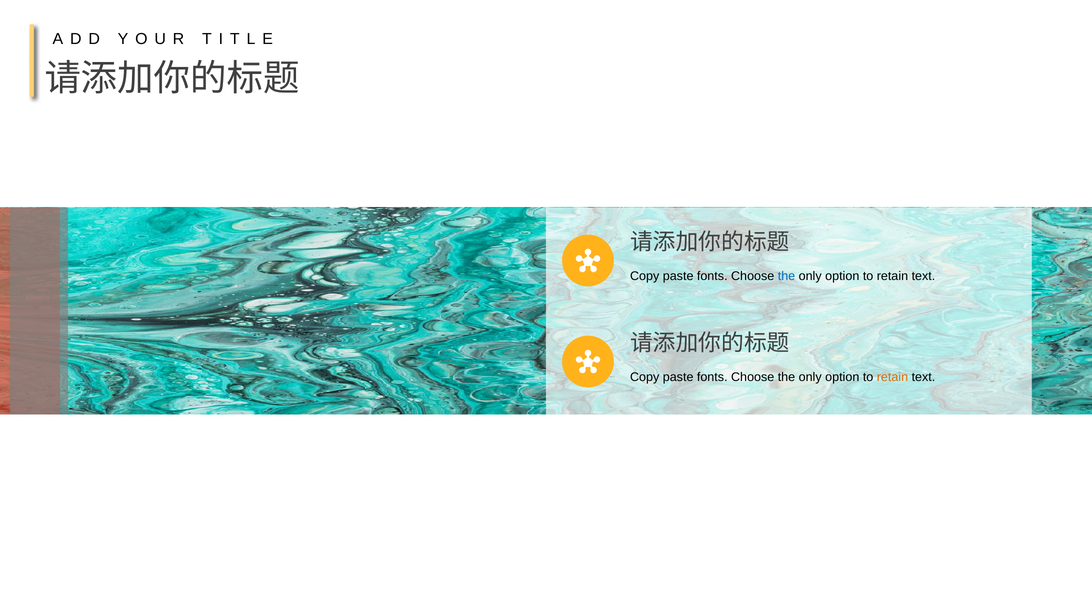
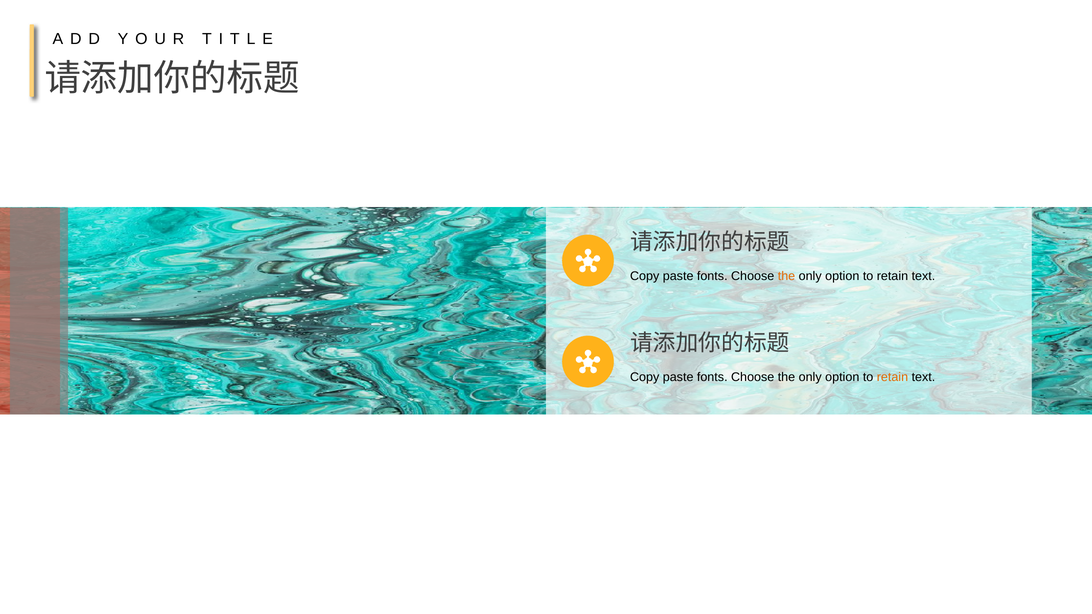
the at (786, 276) colour: blue -> orange
